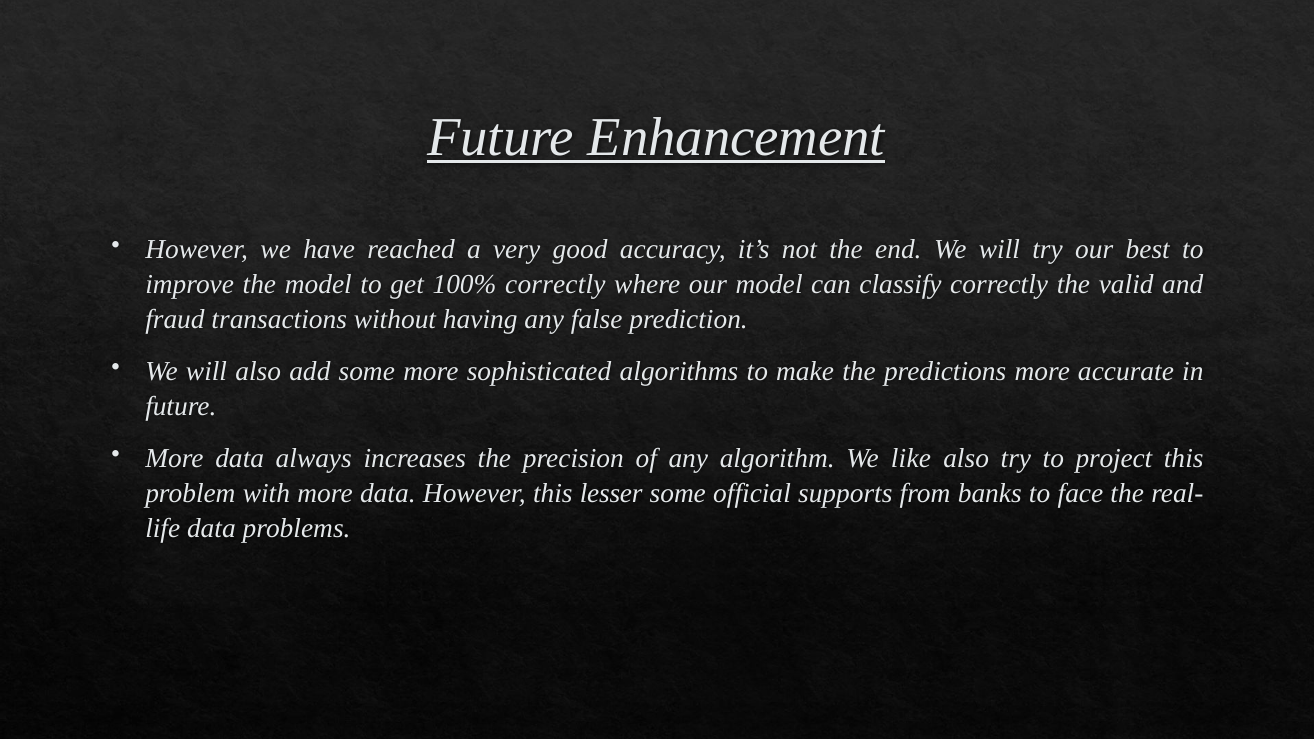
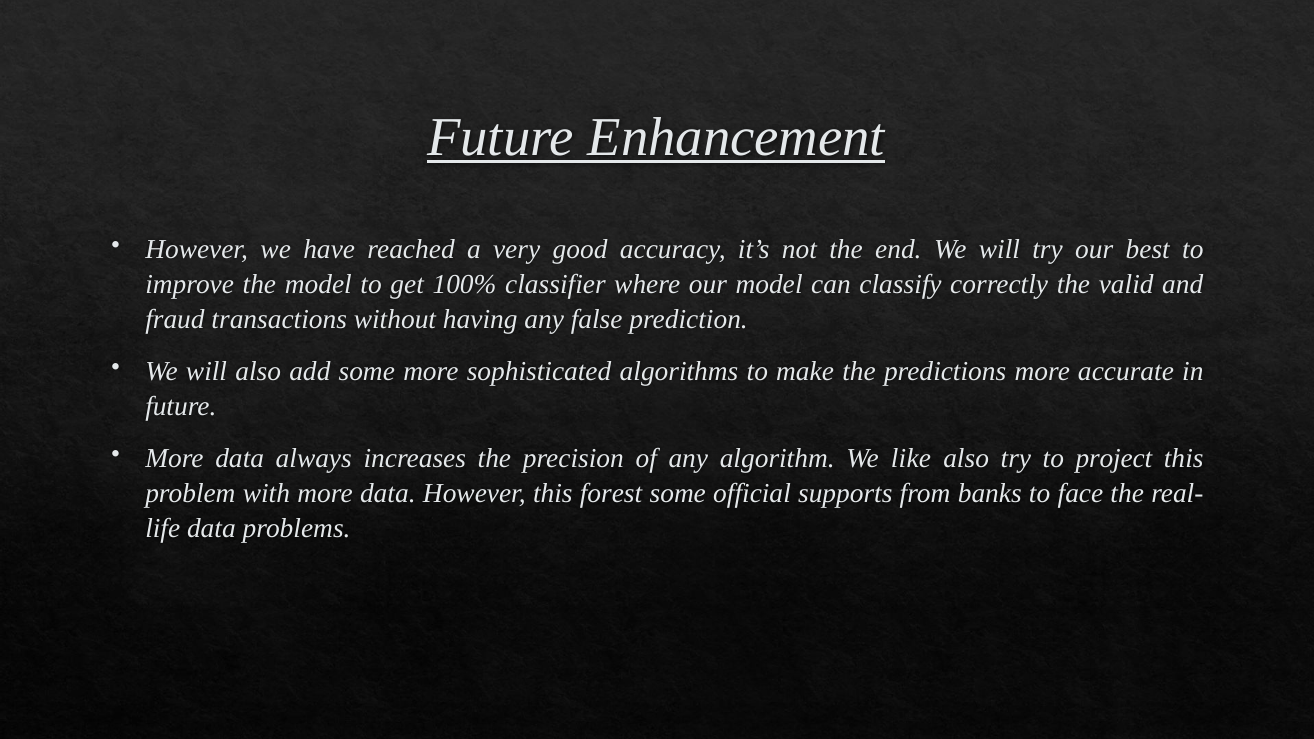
100% correctly: correctly -> classifier
lesser: lesser -> forest
